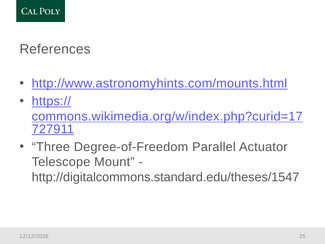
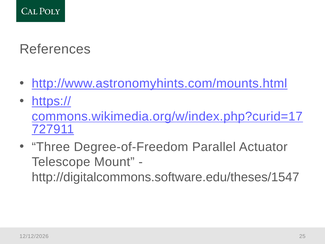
http://digitalcommons.standard.edu/theses/1547: http://digitalcommons.standard.edu/theses/1547 -> http://digitalcommons.software.edu/theses/1547
